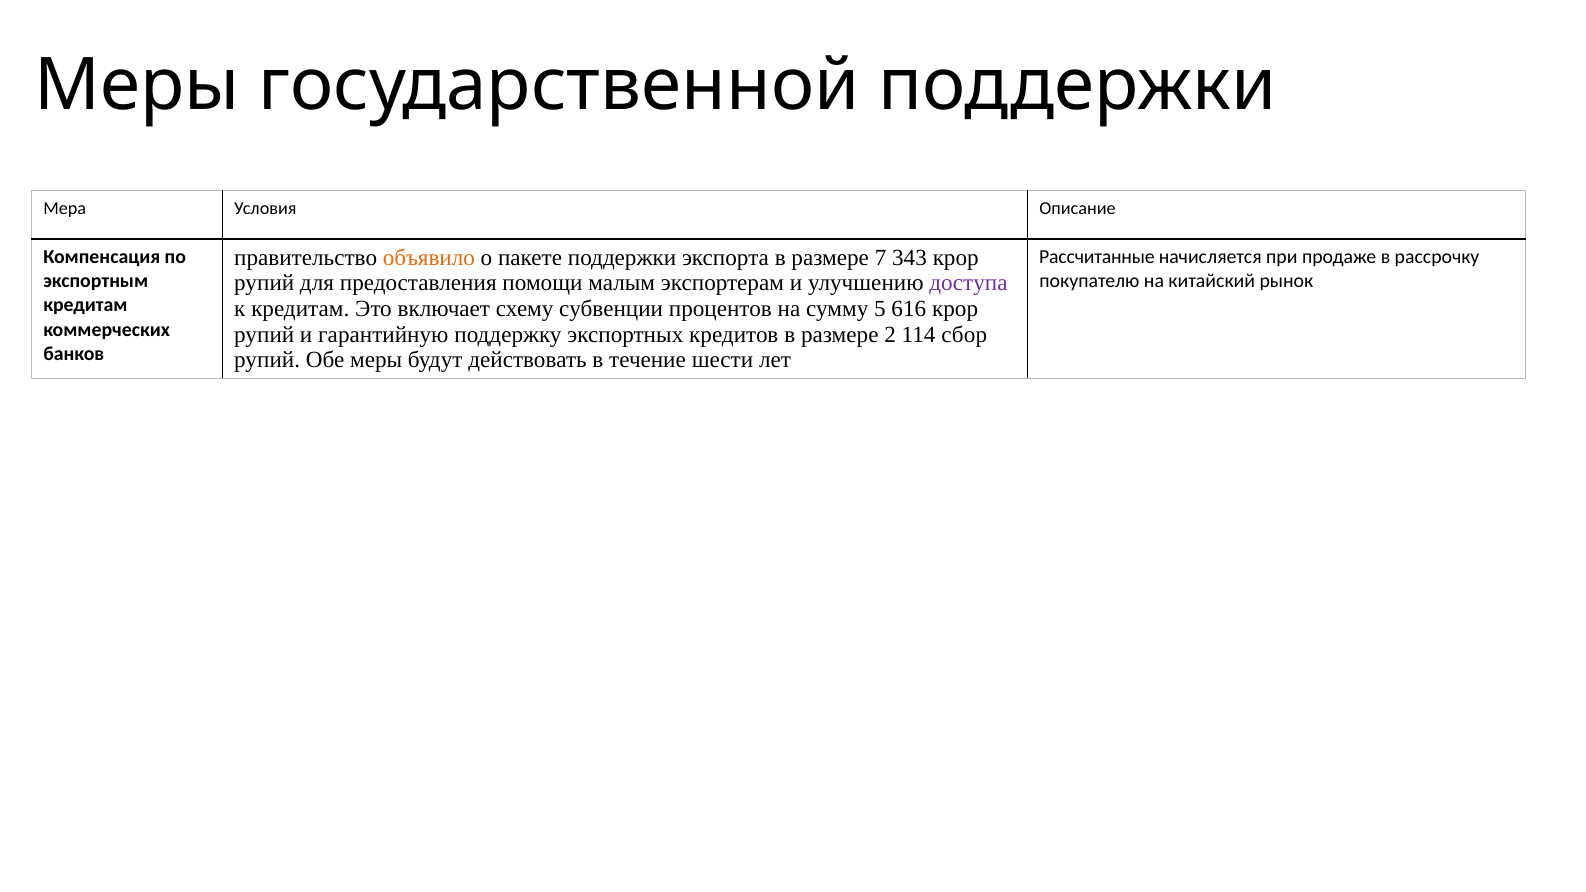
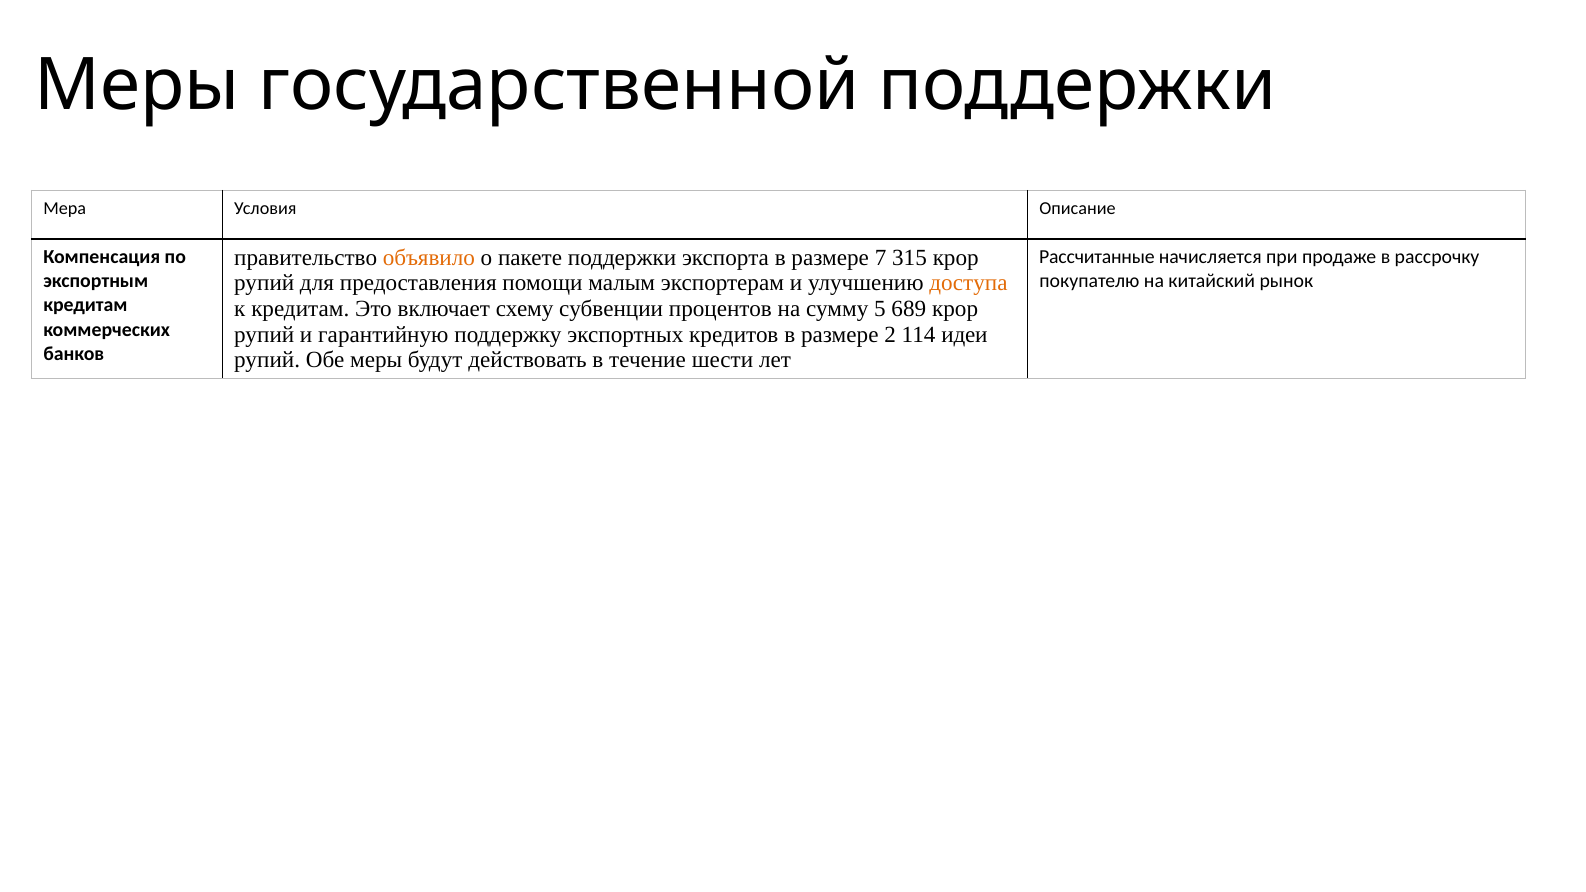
343: 343 -> 315
доступа colour: purple -> orange
616: 616 -> 689
сбор: сбор -> идеи
